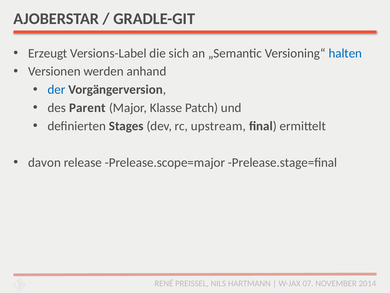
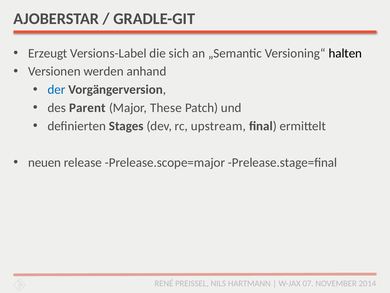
halten colour: blue -> black
Klasse: Klasse -> These
davon: davon -> neuen
